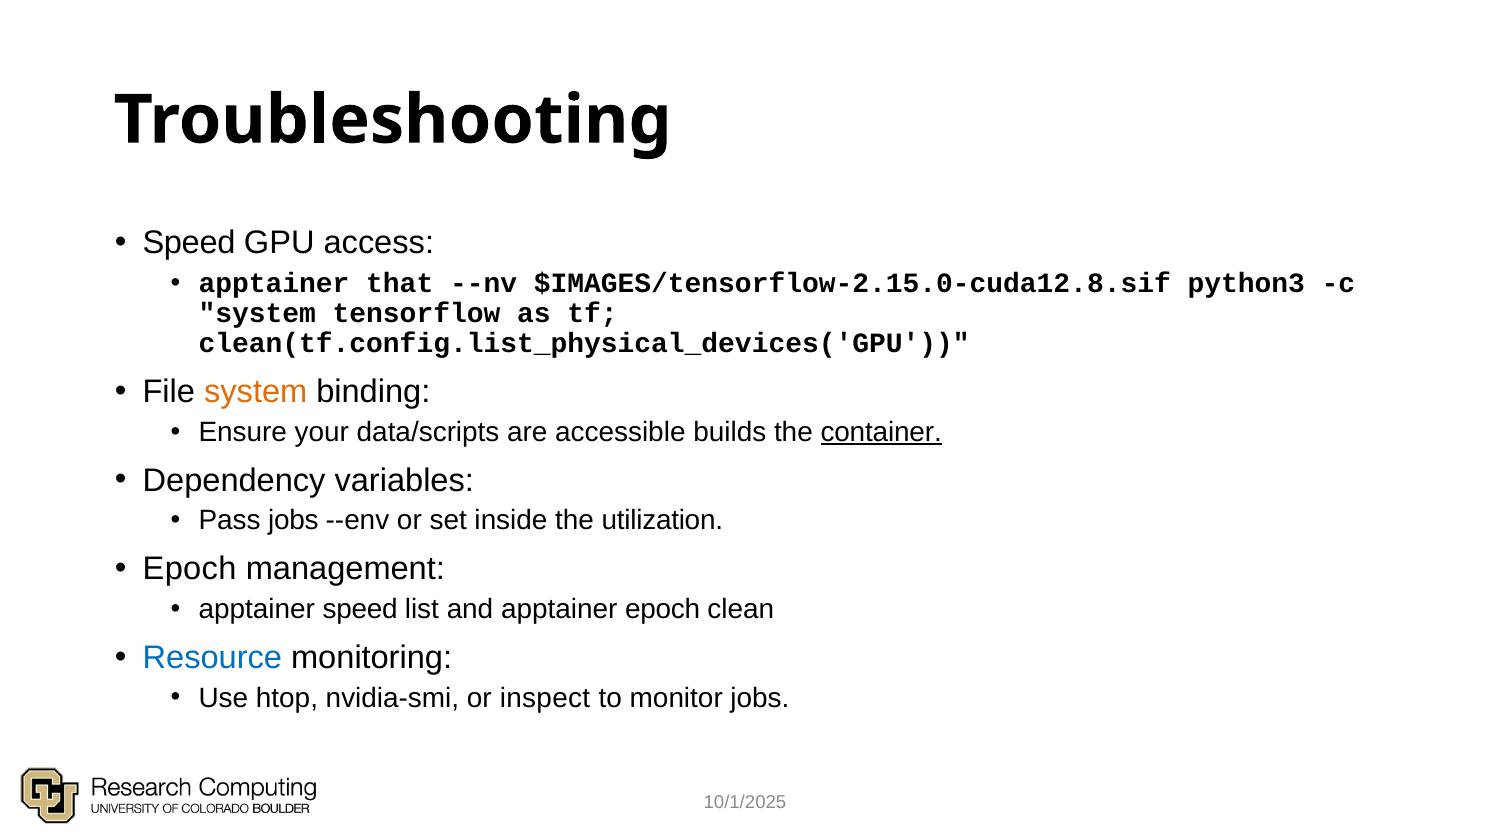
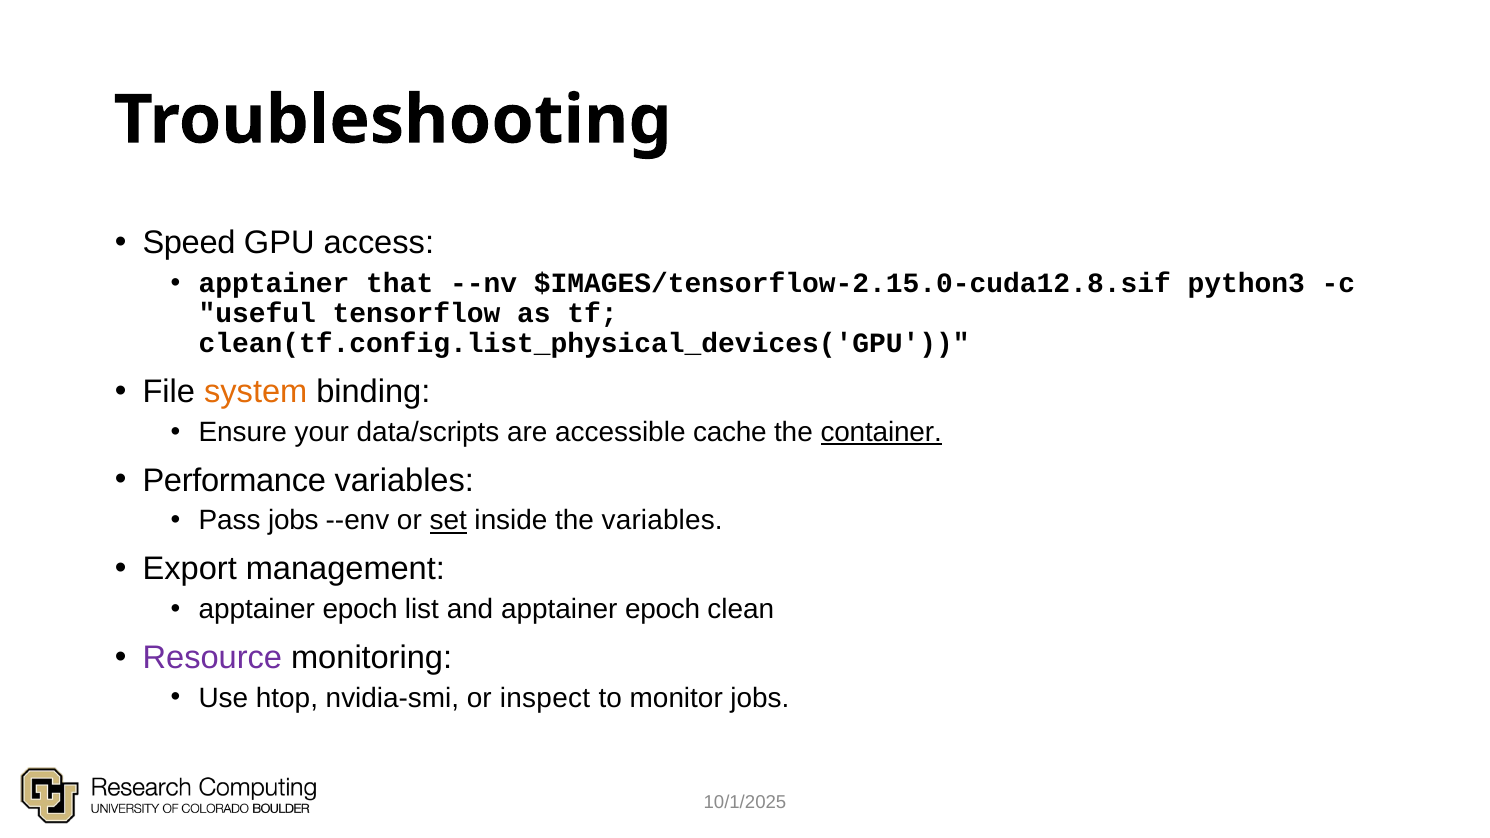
system at (257, 313): system -> useful
builds: builds -> cache
Dependency: Dependency -> Performance
set underline: none -> present
the utilization: utilization -> variables
Epoch at (190, 569): Epoch -> Export
speed at (360, 609): speed -> epoch
Resource colour: blue -> purple
